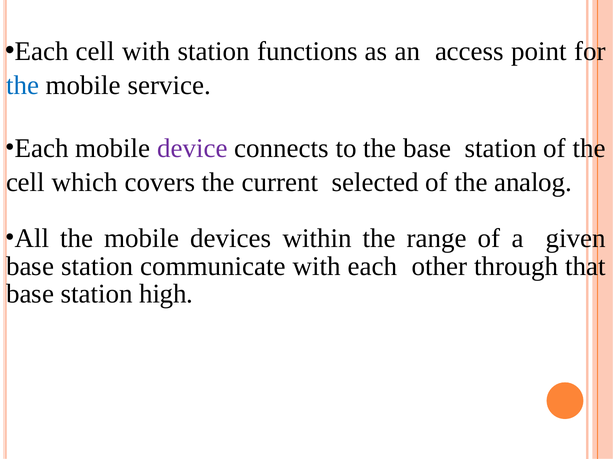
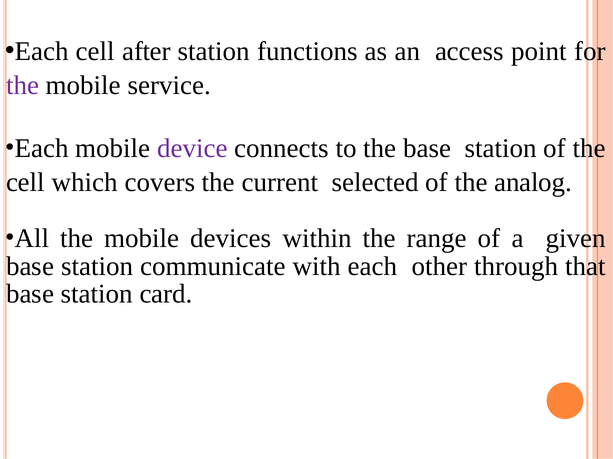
cell with: with -> after
the at (23, 85) colour: blue -> purple
high: high -> card
